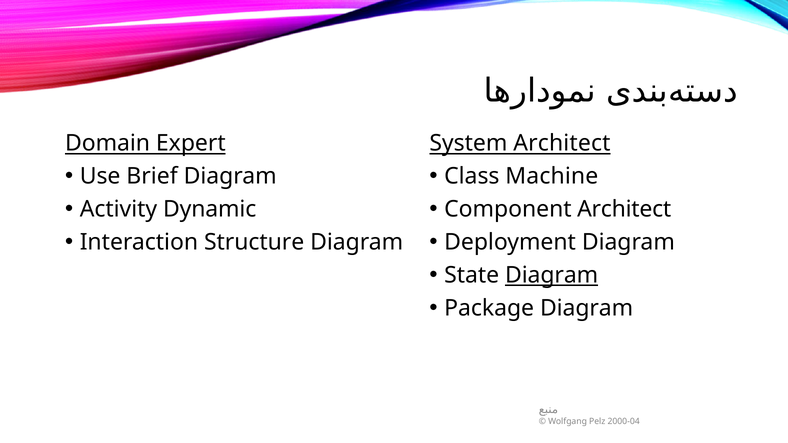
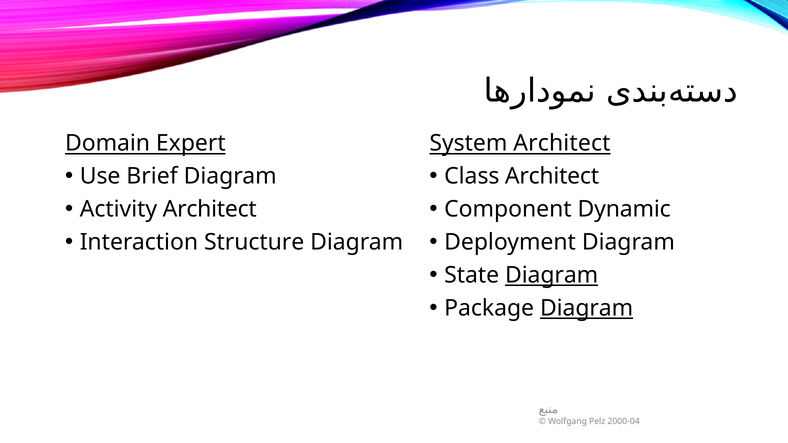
Class Machine: Machine -> Architect
Activity Dynamic: Dynamic -> Architect
Component Architect: Architect -> Dynamic
Diagram at (587, 308) underline: none -> present
